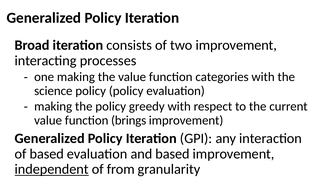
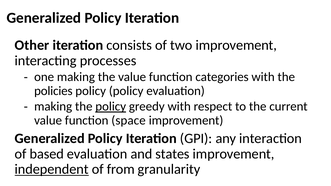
Broad: Broad -> Other
science: science -> policies
policy at (111, 107) underline: none -> present
brings: brings -> space
and based: based -> states
